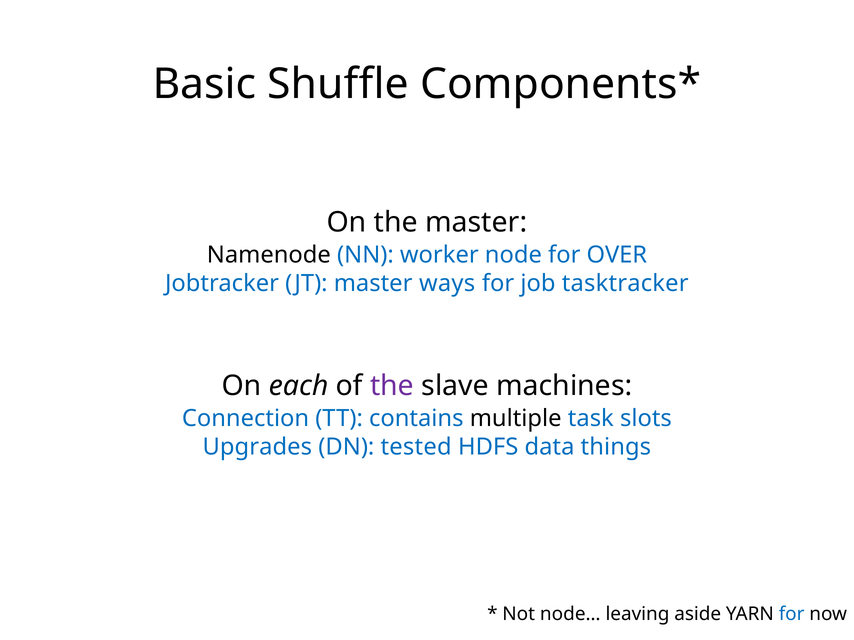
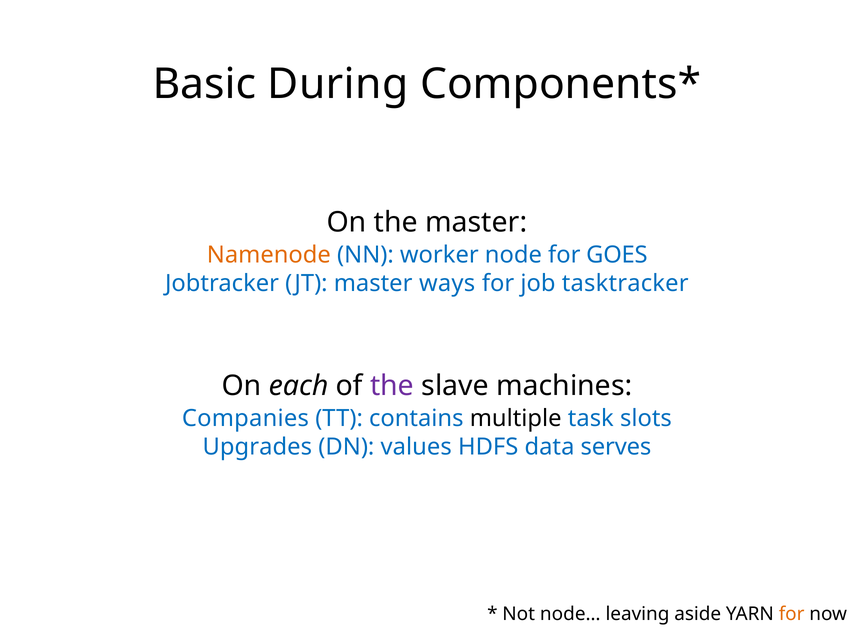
Shuffle: Shuffle -> During
Namenode colour: black -> orange
OVER: OVER -> GOES
Connection: Connection -> Companies
tested: tested -> values
things: things -> serves
for at (792, 615) colour: blue -> orange
